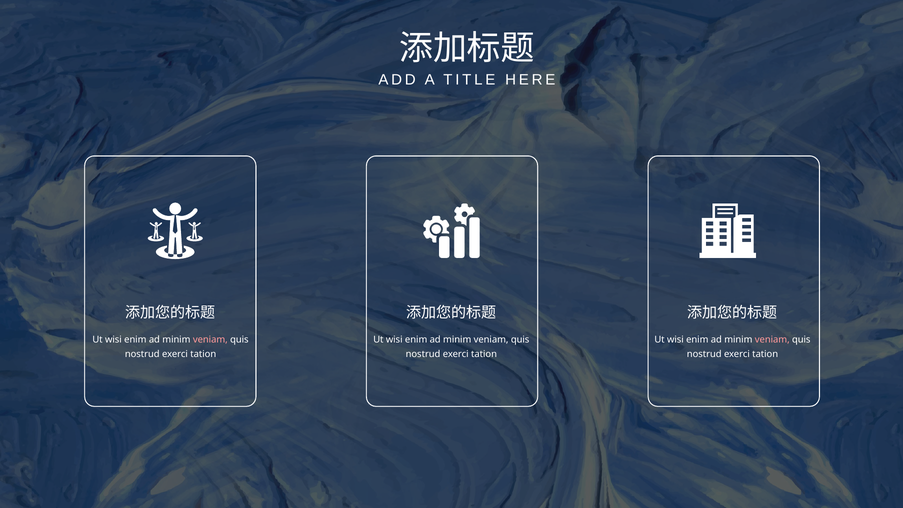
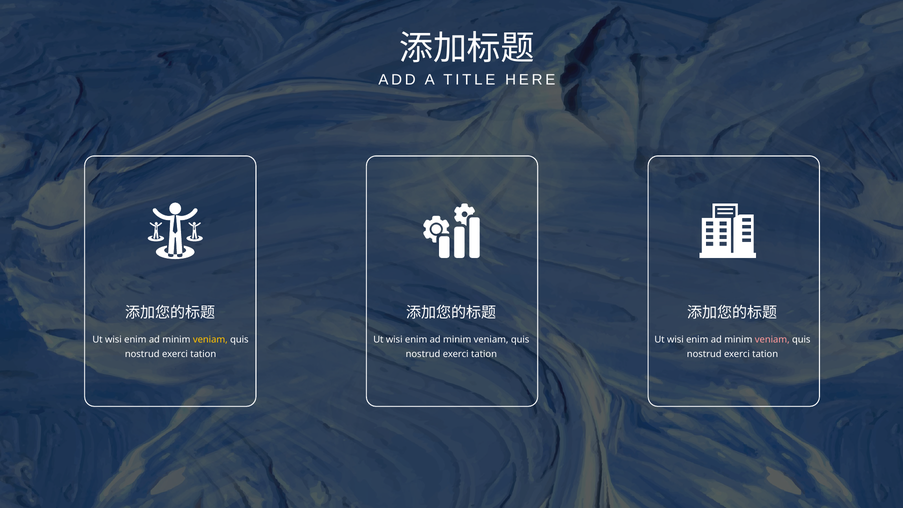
veniam at (210, 340) colour: pink -> yellow
